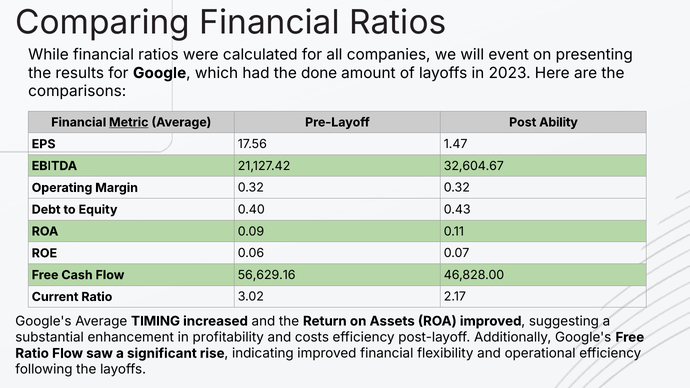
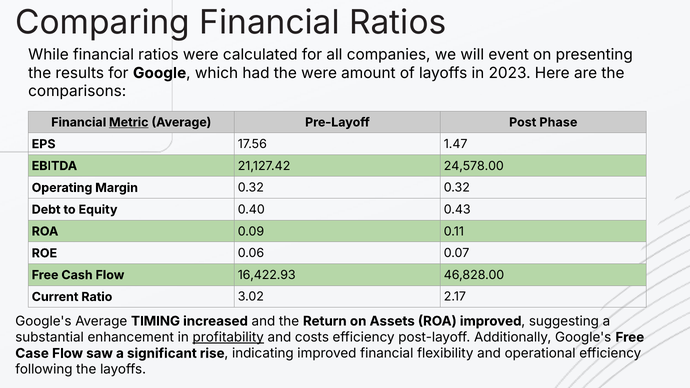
the done: done -> were
Ability: Ability -> Phase
32,604.67: 32,604.67 -> 24,578.00
56,629.16: 56,629.16 -> 16,422.93
profitability underline: none -> present
Ratio at (32, 353): Ratio -> Case
